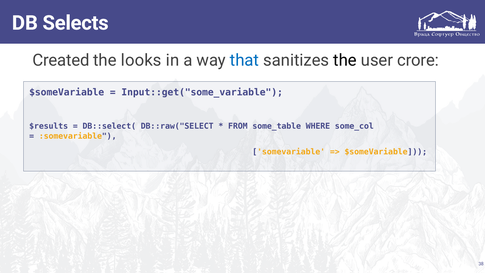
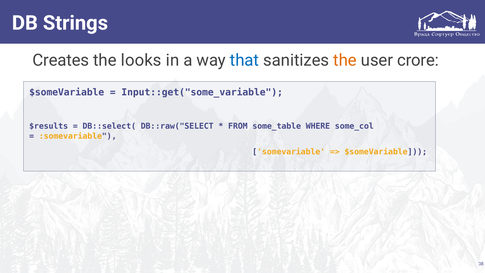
Selects: Selects -> Strings
Created: Created -> Creates
the at (345, 60) colour: black -> orange
